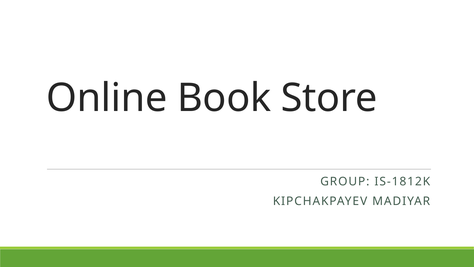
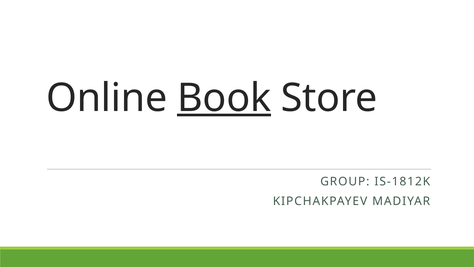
Book underline: none -> present
